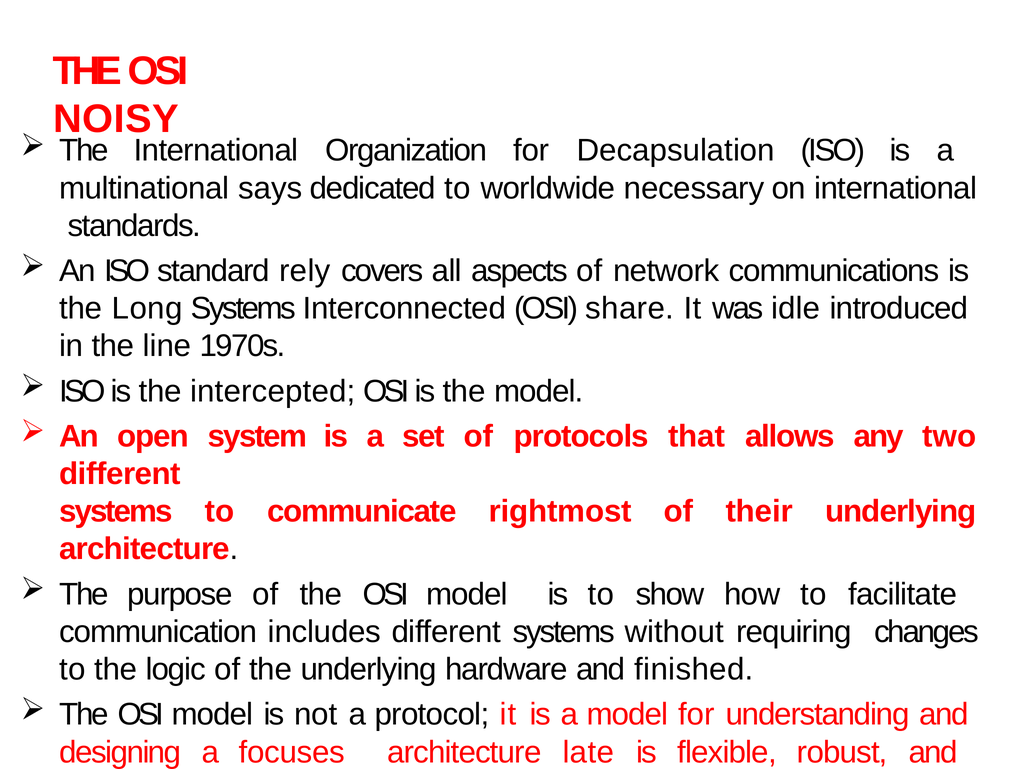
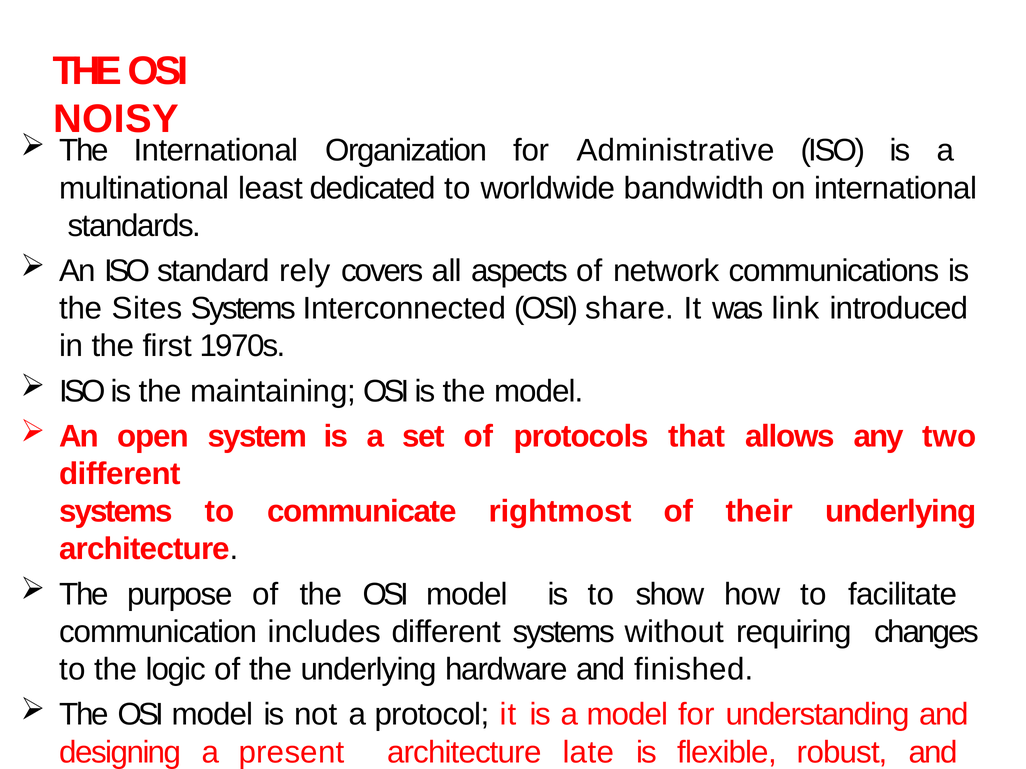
Decapsulation: Decapsulation -> Administrative
says: says -> least
necessary: necessary -> bandwidth
Long: Long -> Sites
idle: idle -> link
line: line -> first
intercepted: intercepted -> maintaining
focuses: focuses -> present
